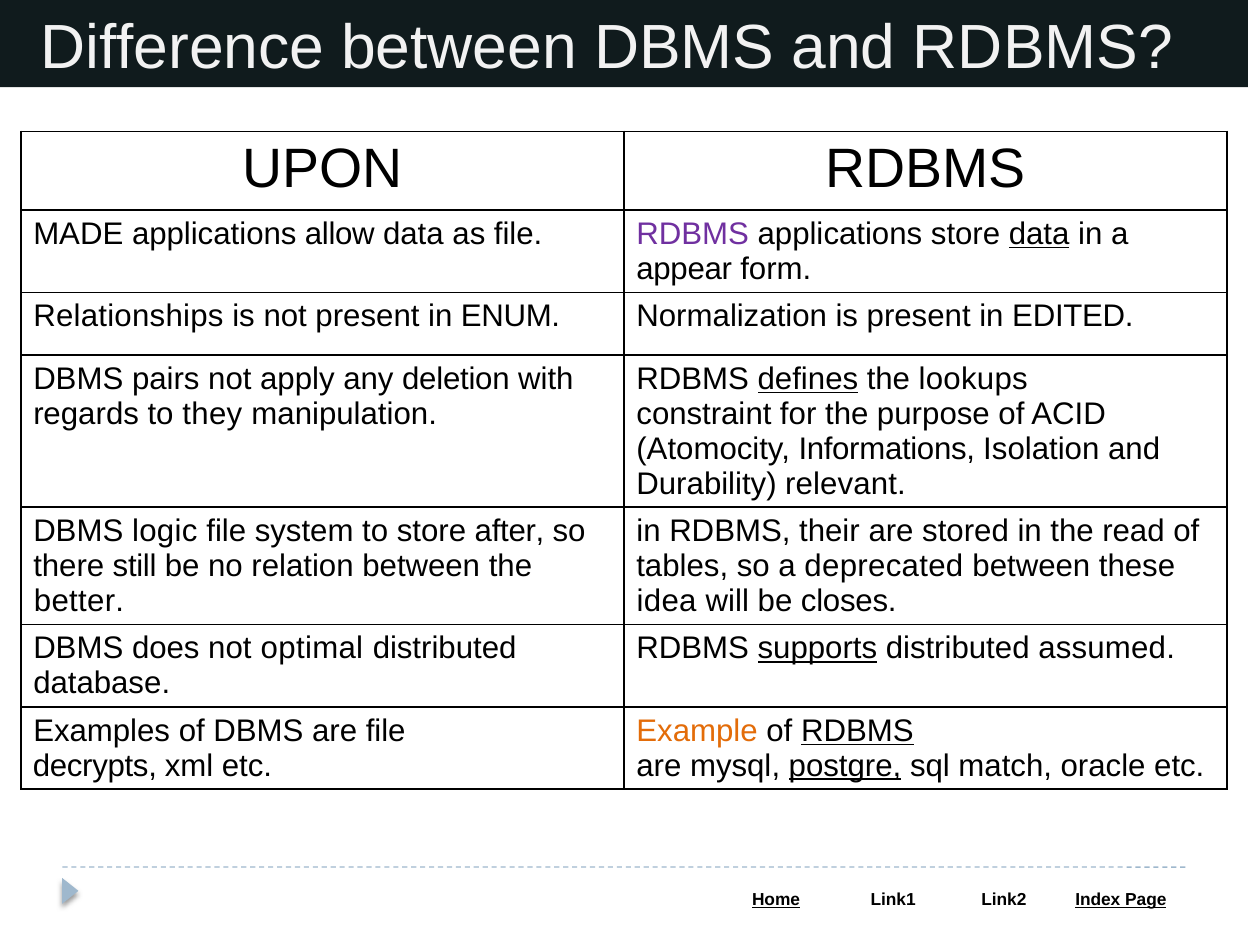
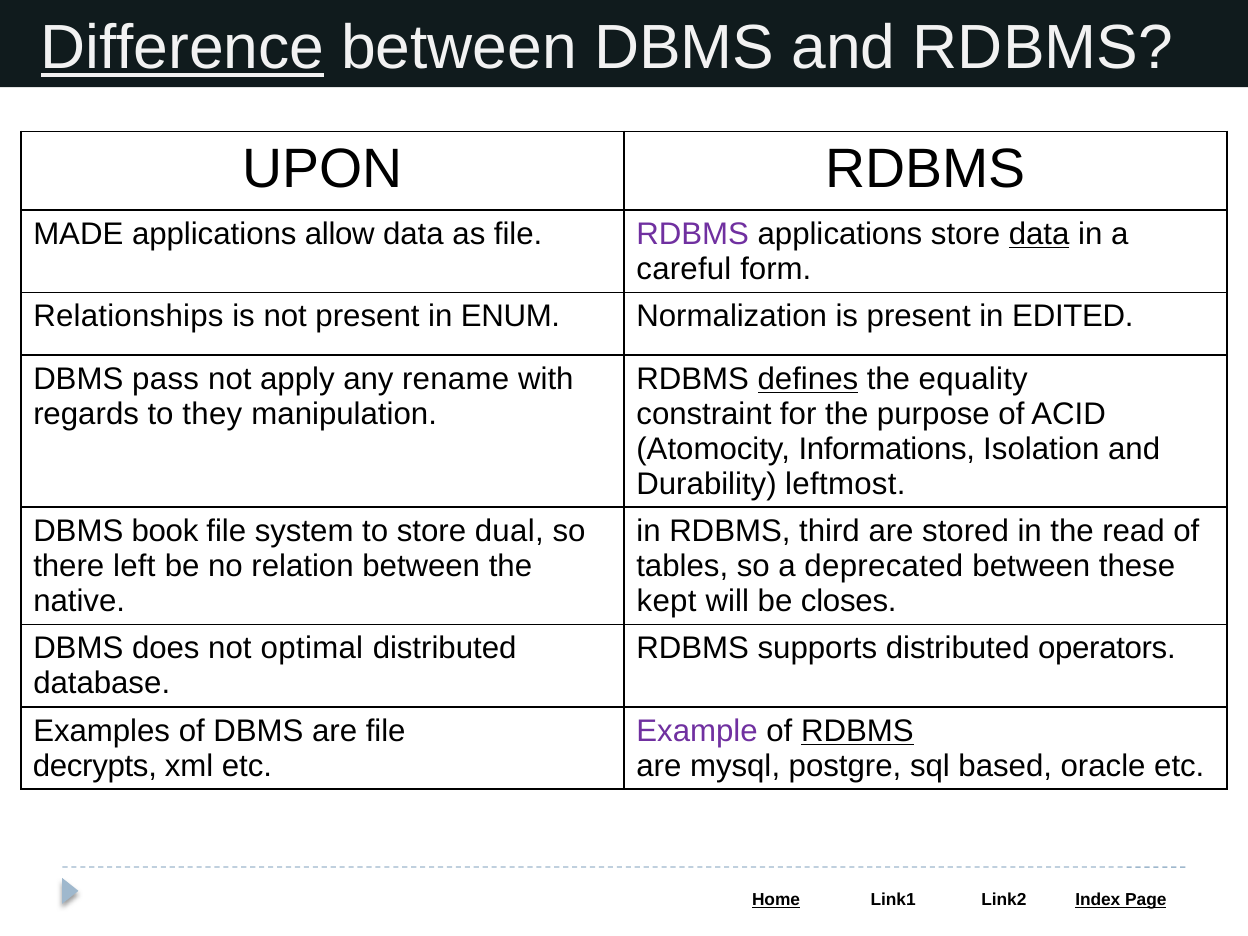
Difference underline: none -> present
appear: appear -> careful
pairs: pairs -> pass
deletion: deletion -> rename
lookups: lookups -> equality
relevant: relevant -> leftmost
logic: logic -> book
after: after -> dual
their: their -> third
still: still -> left
better: better -> native
idea: idea -> kept
supports underline: present -> none
assumed: assumed -> operators
Example colour: orange -> purple
postgre underline: present -> none
match: match -> based
